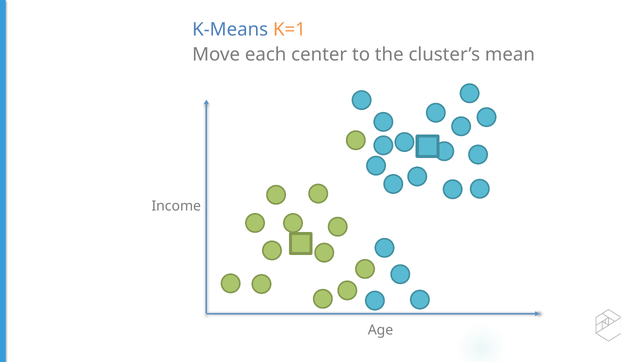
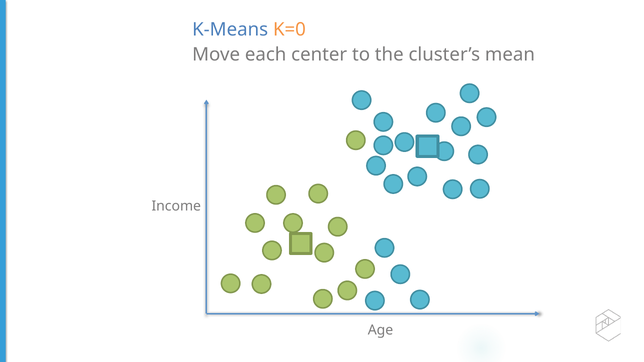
K=1: K=1 -> K=0
